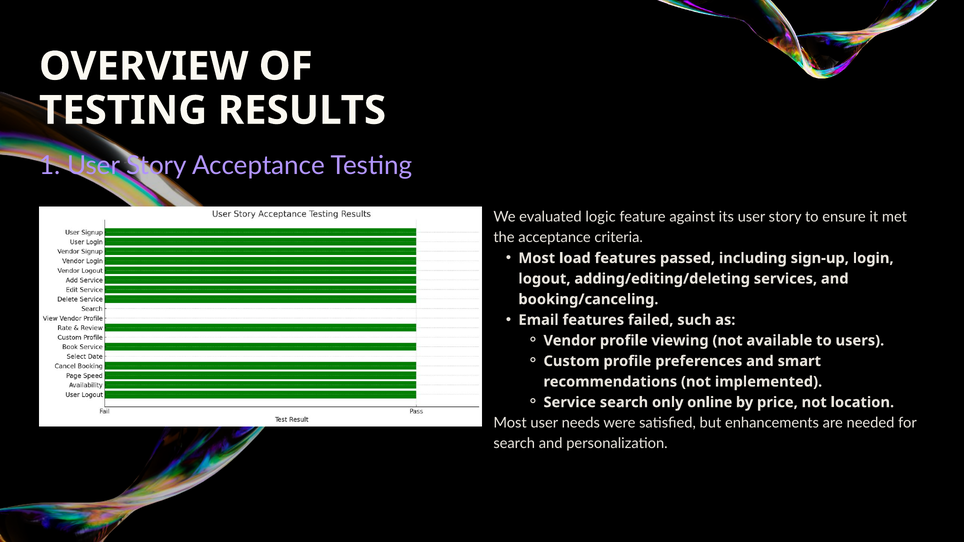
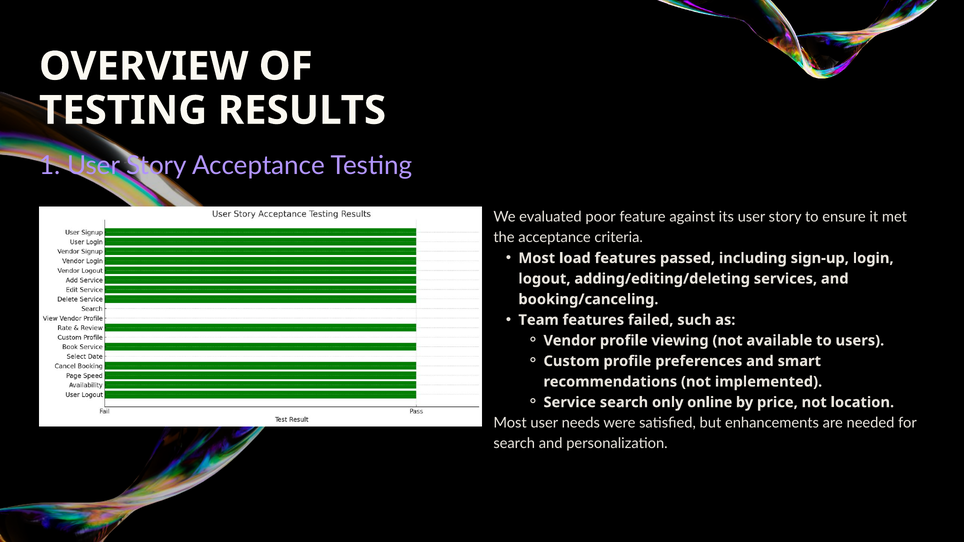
logic: logic -> poor
Email: Email -> Team
